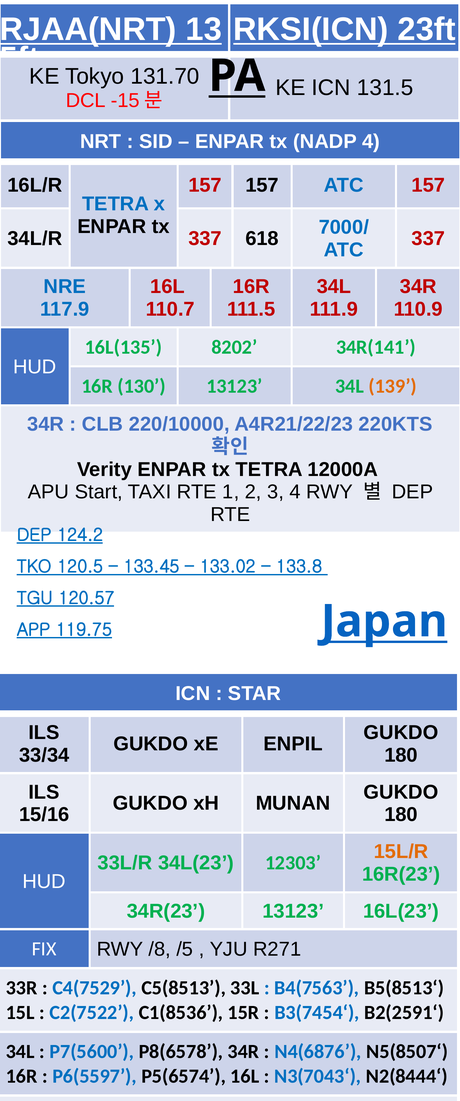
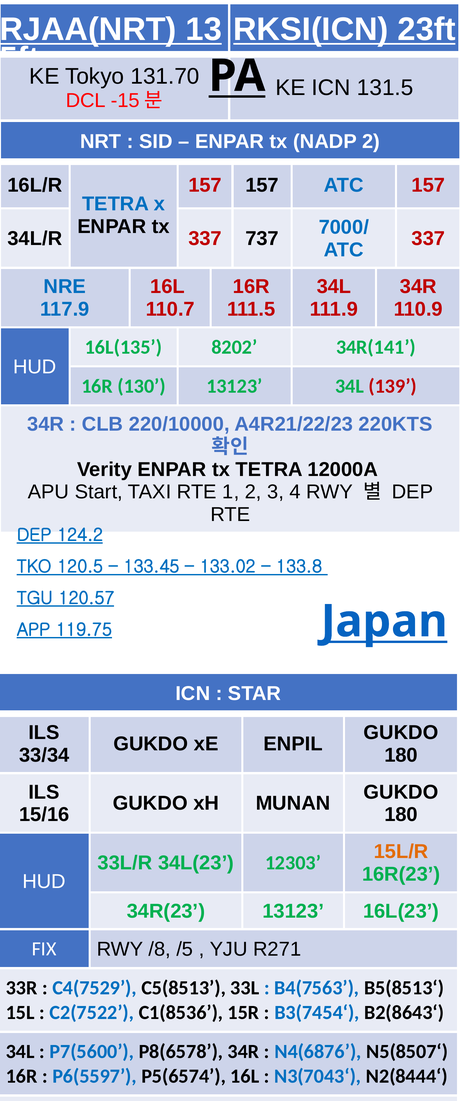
NADP 4: 4 -> 2
618: 618 -> 737
139 colour: orange -> red
B2(2591‘: B2(2591‘ -> B2(8643‘
